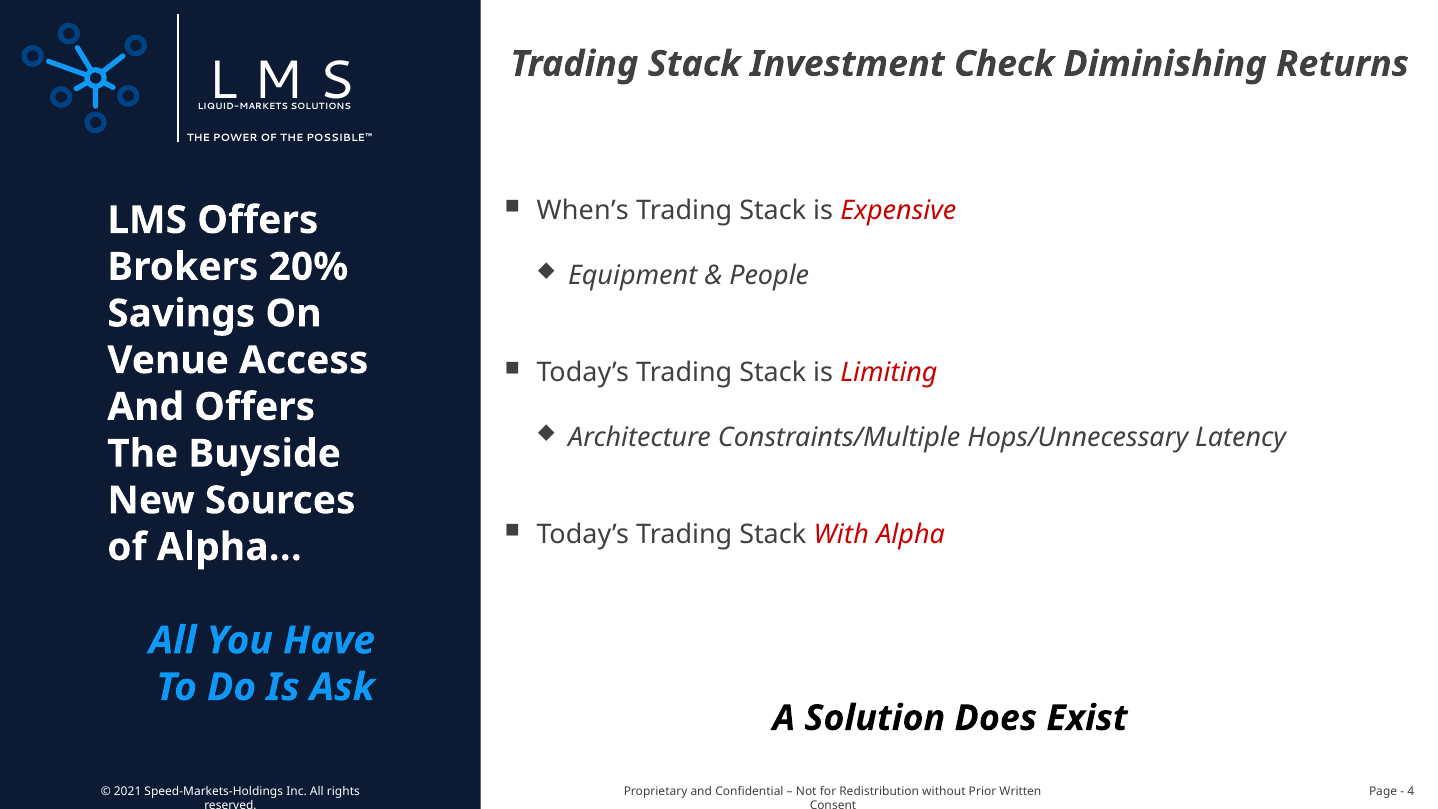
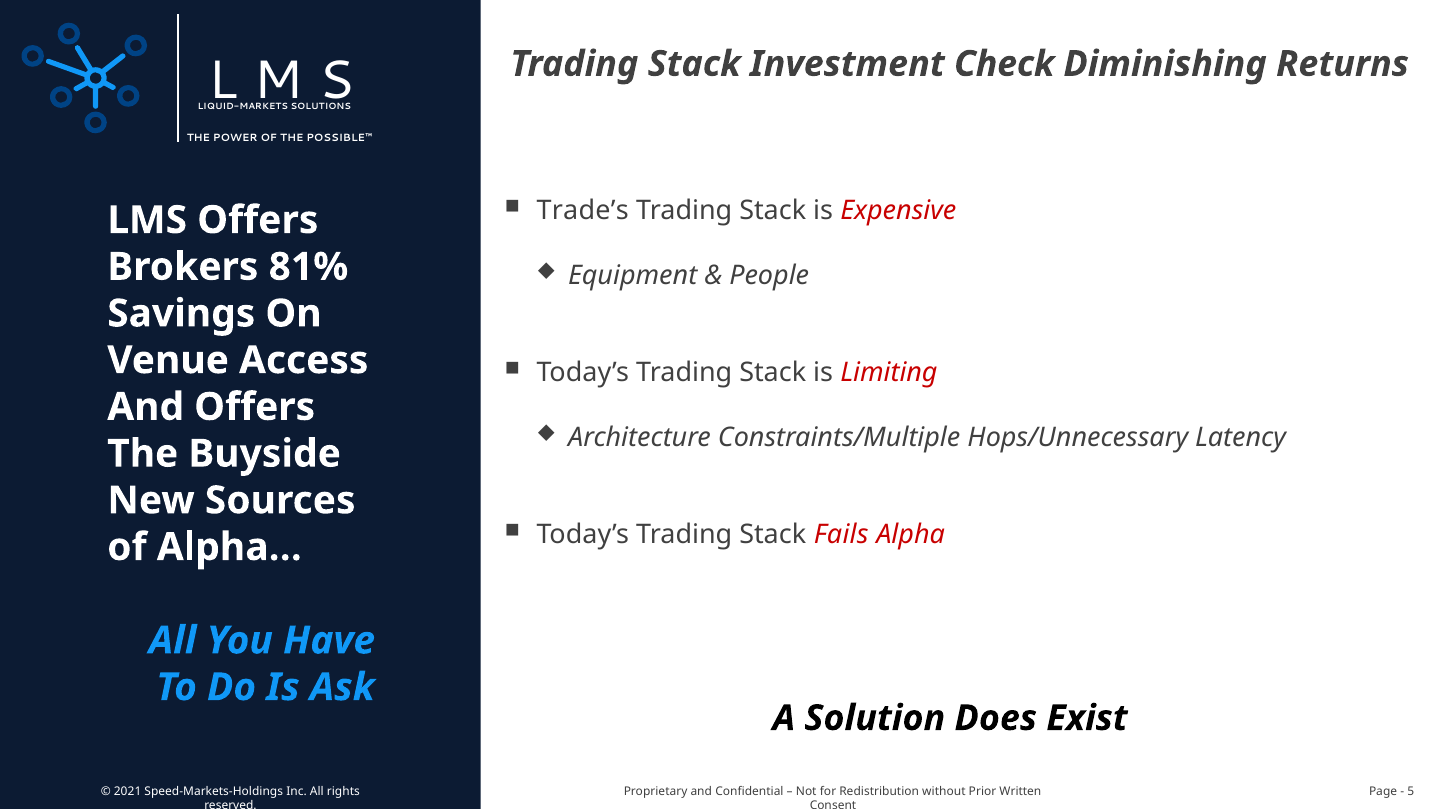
When’s: When’s -> Trade’s
20%: 20% -> 81%
With: With -> Fails
4: 4 -> 5
